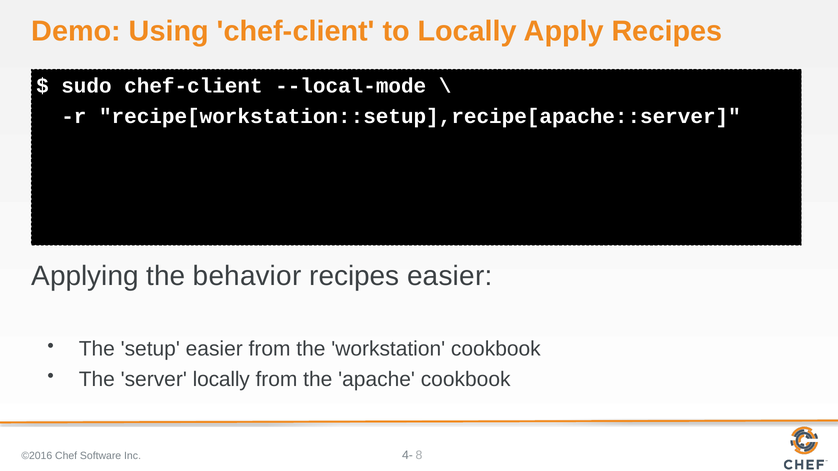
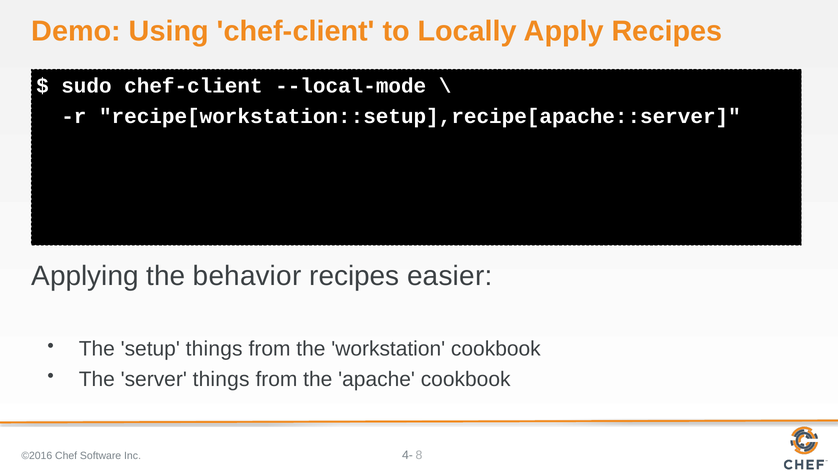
setup easier: easier -> things
server locally: locally -> things
